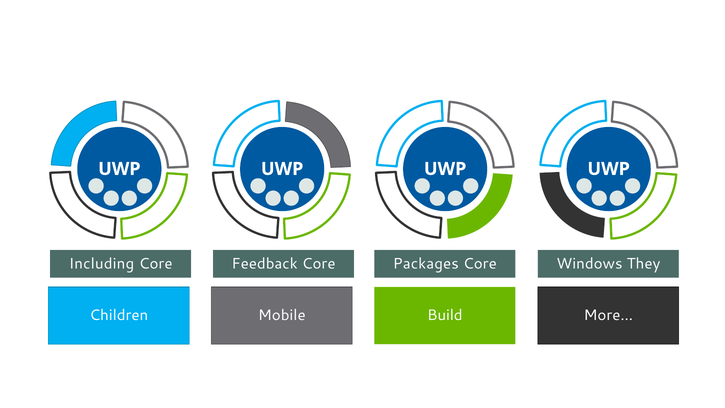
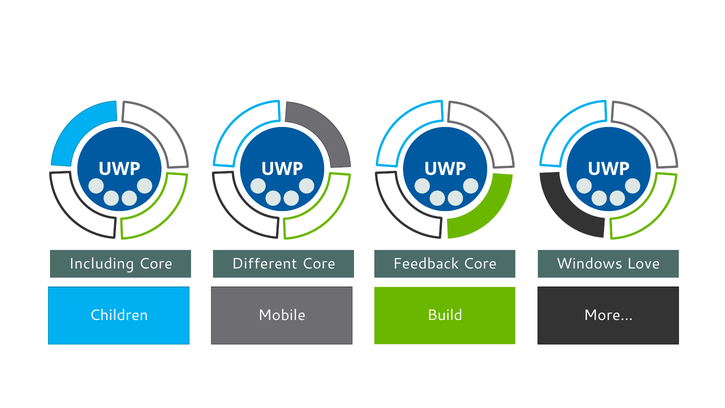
Feedback: Feedback -> Different
Packages: Packages -> Feedback
They: They -> Love
